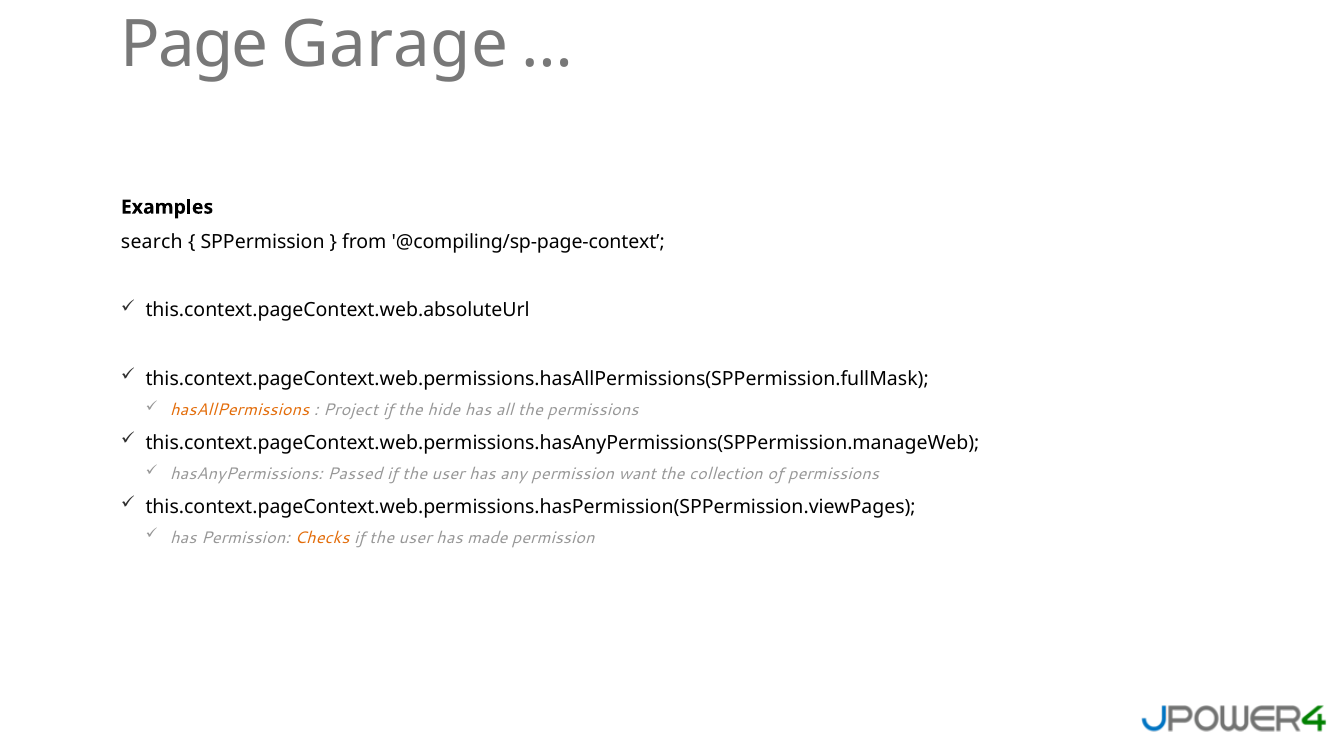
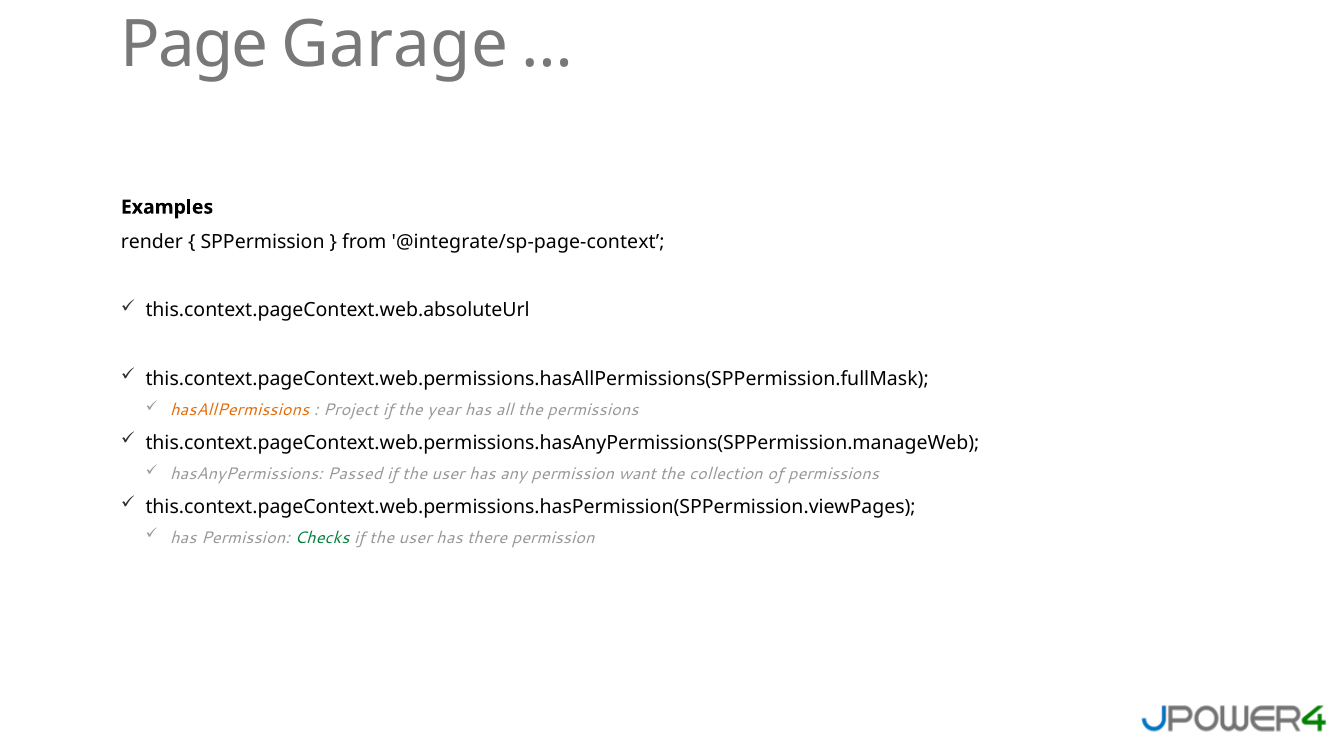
search: search -> render
@compiling/sp-page-context: @compiling/sp-page-context -> @integrate/sp-page-context
hide: hide -> year
Checks colour: orange -> green
made: made -> there
